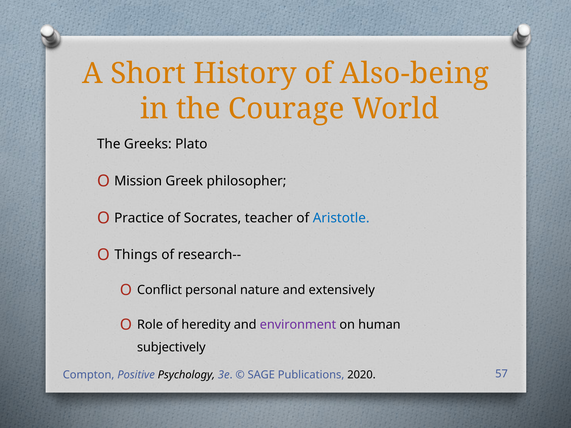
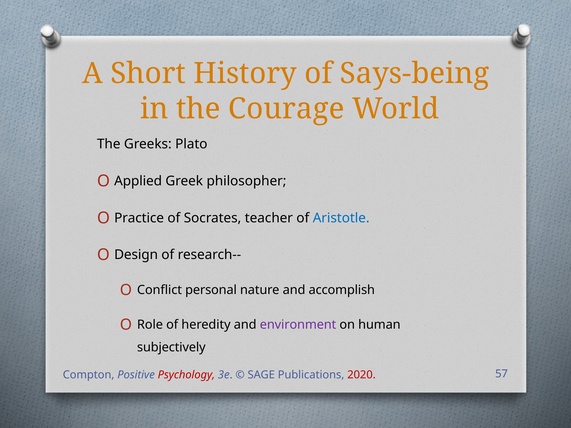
Also-being: Also-being -> Says-being
Mission: Mission -> Applied
Things: Things -> Design
extensively: extensively -> accomplish
Psychology colour: black -> red
2020 colour: black -> red
